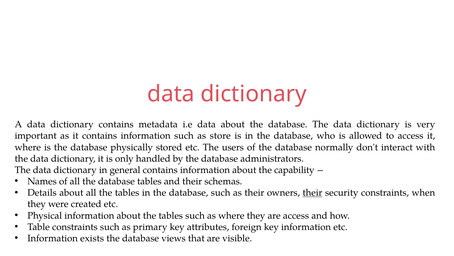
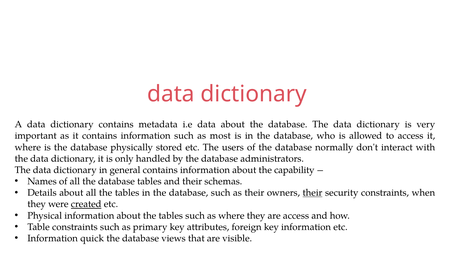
store: store -> most
created underline: none -> present
exists: exists -> quick
